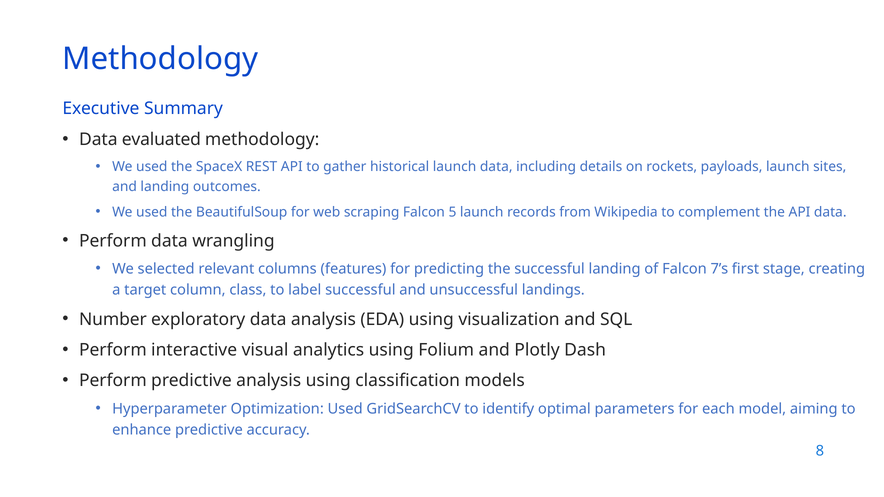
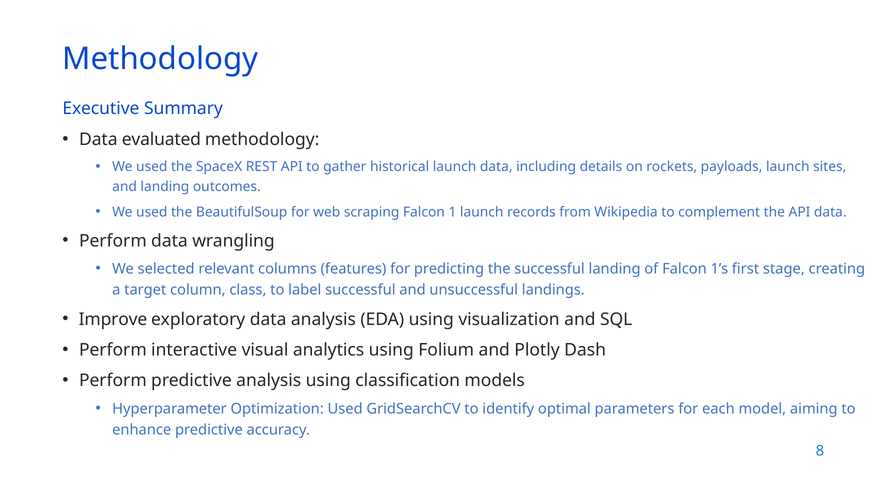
5: 5 -> 1
7’s: 7’s -> 1’s
Number: Number -> Improve
